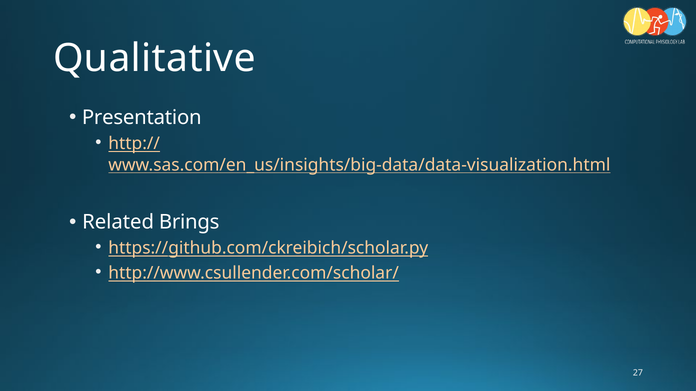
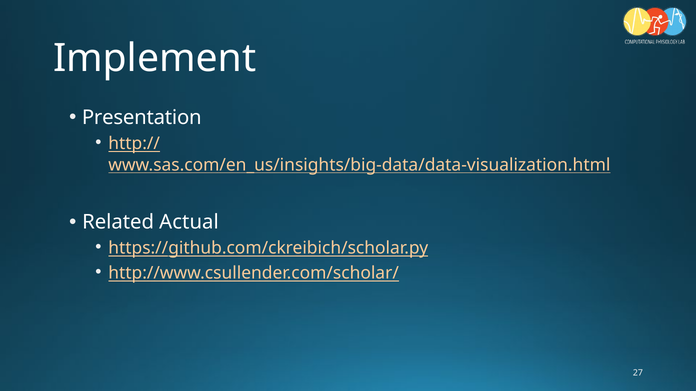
Qualitative: Qualitative -> Implement
Brings: Brings -> Actual
